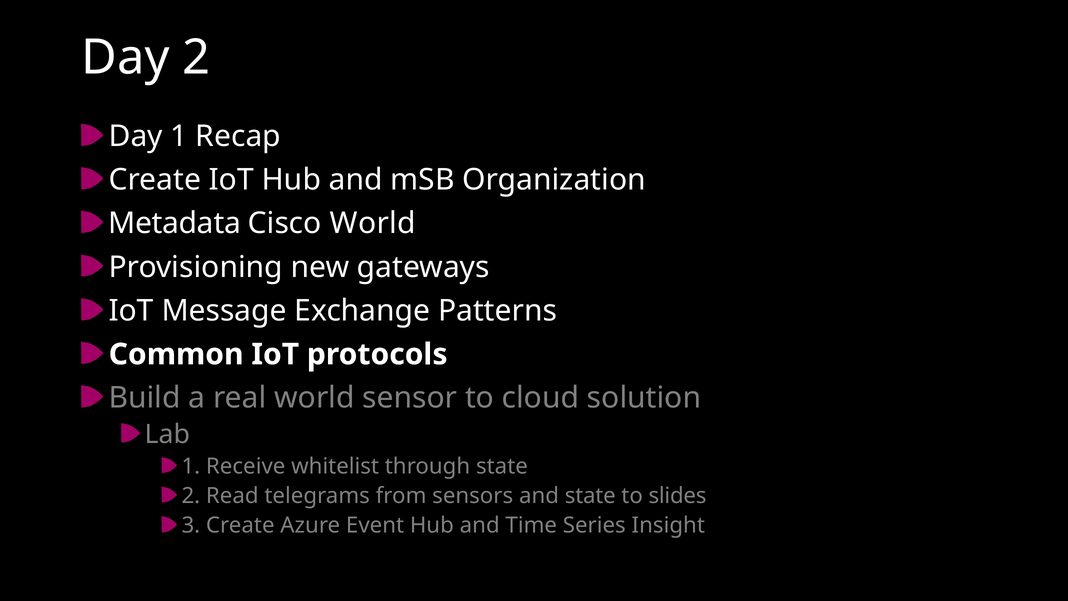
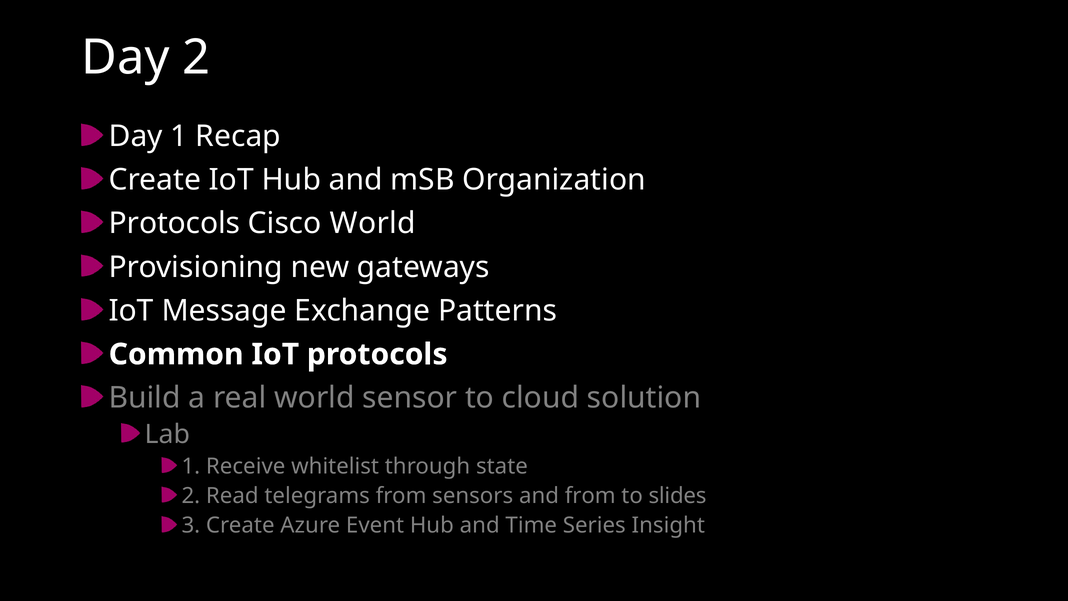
Metadata at (175, 223): Metadata -> Protocols
and state: state -> from
